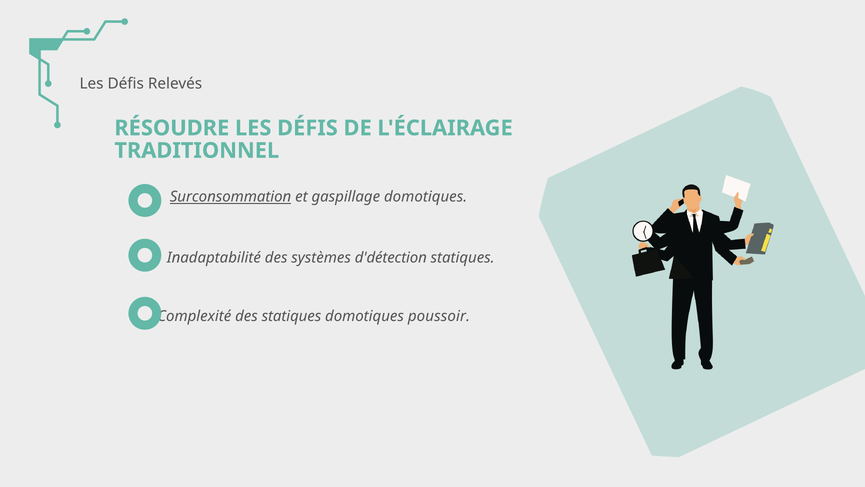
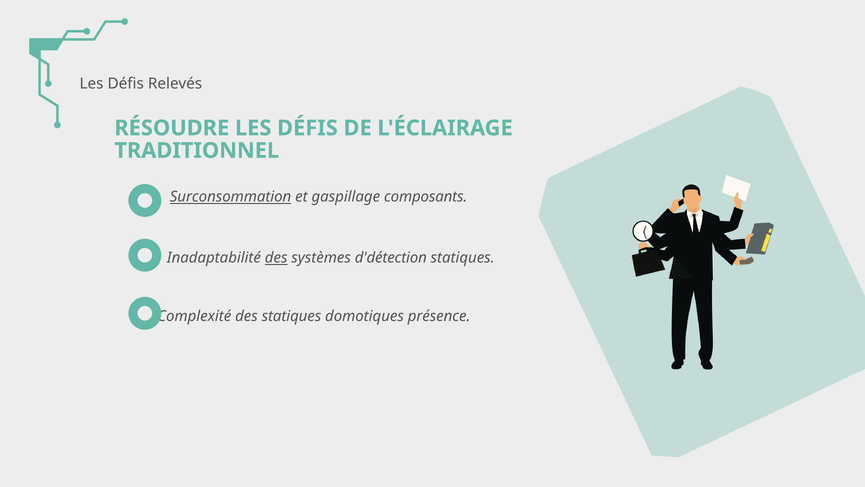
gaspillage domotiques: domotiques -> composants
des at (276, 258) underline: none -> present
poussoir: poussoir -> présence
